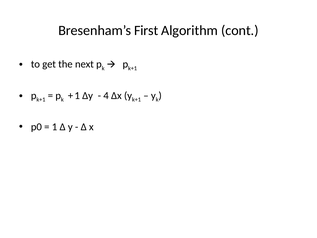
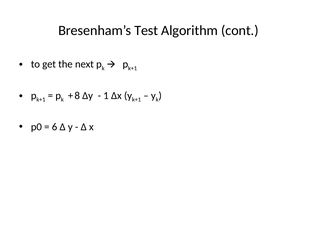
First: First -> Test
1 at (77, 95): 1 -> 8
4: 4 -> 1
1 at (54, 127): 1 -> 6
